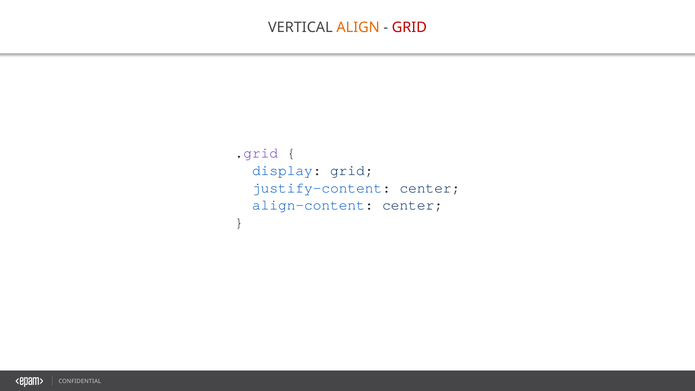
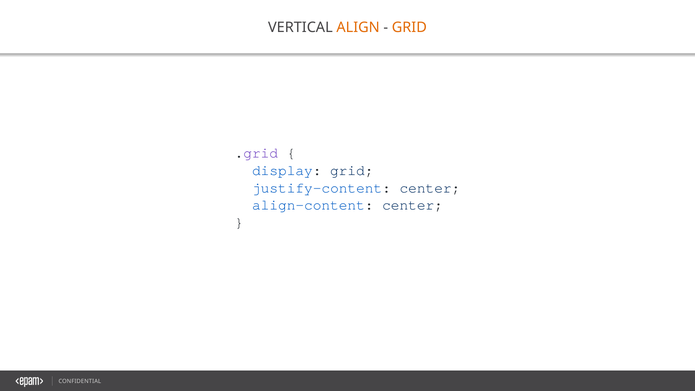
GRID at (409, 28) colour: red -> orange
